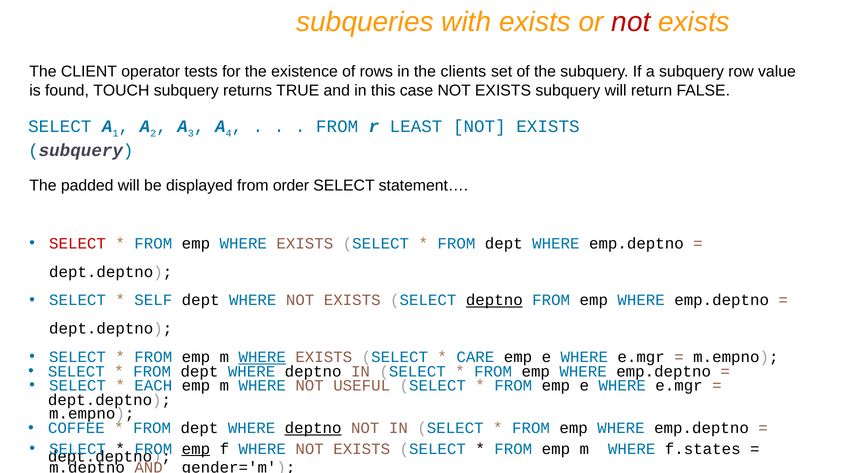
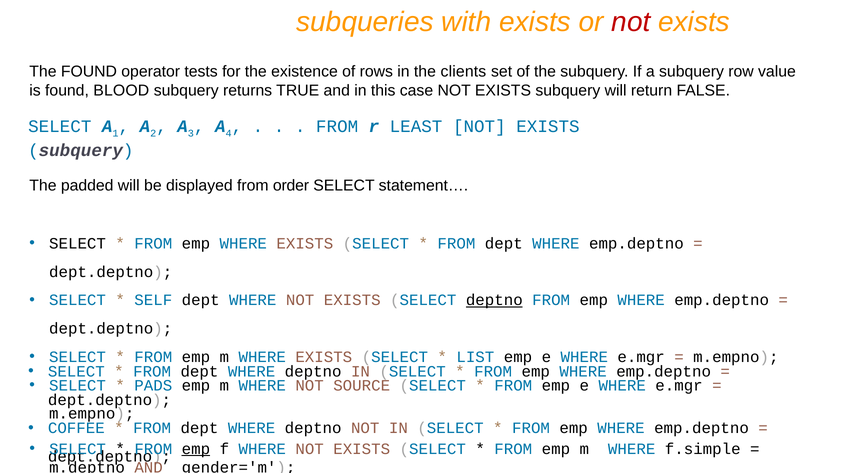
The CLIENT: CLIENT -> FOUND
TOUCH: TOUCH -> BLOOD
SELECT at (78, 244) colour: red -> black
WHERE at (262, 357) underline: present -> none
CARE: CARE -> LIST
EACH: EACH -> PADS
USEFUL: USEFUL -> SOURCE
deptno at (313, 429) underline: present -> none
f.states: f.states -> f.simple
